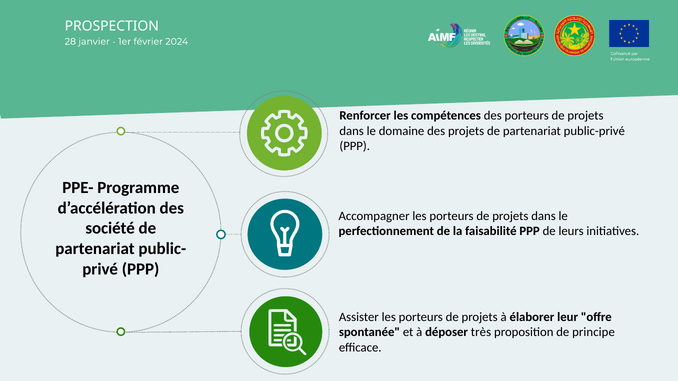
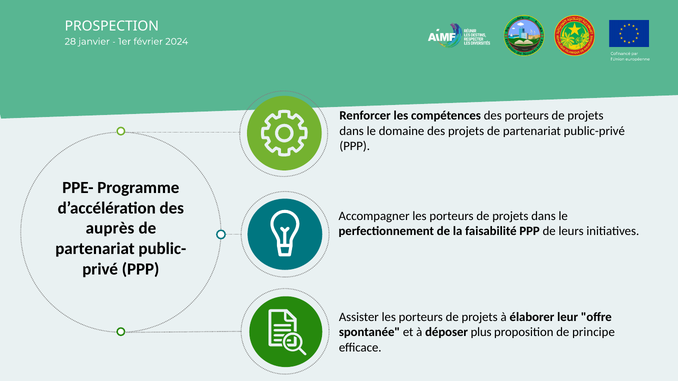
société: société -> auprès
très: très -> plus
